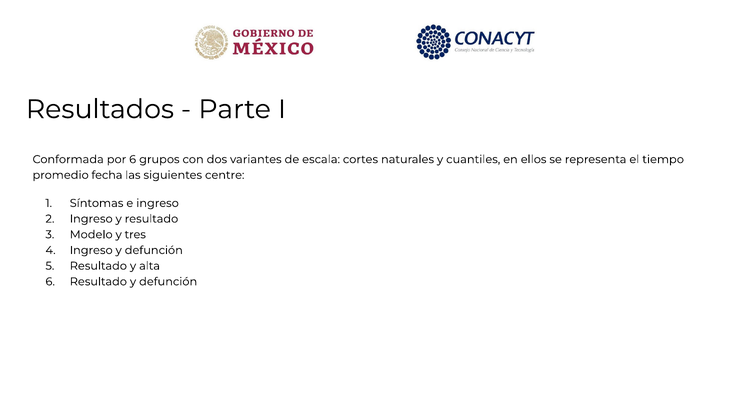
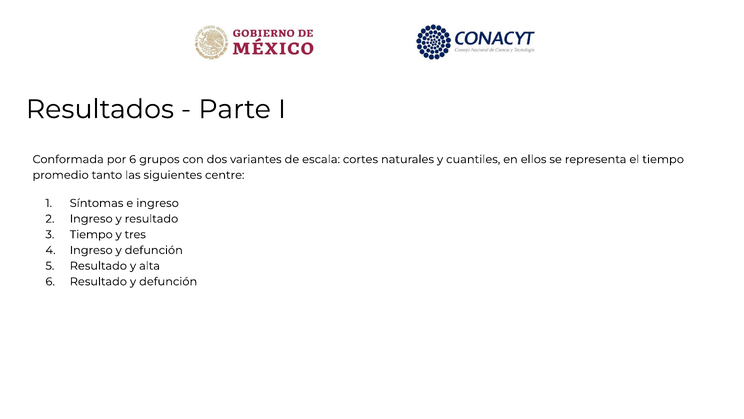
fecha: fecha -> tanto
Modelo at (91, 234): Modelo -> Tiempo
